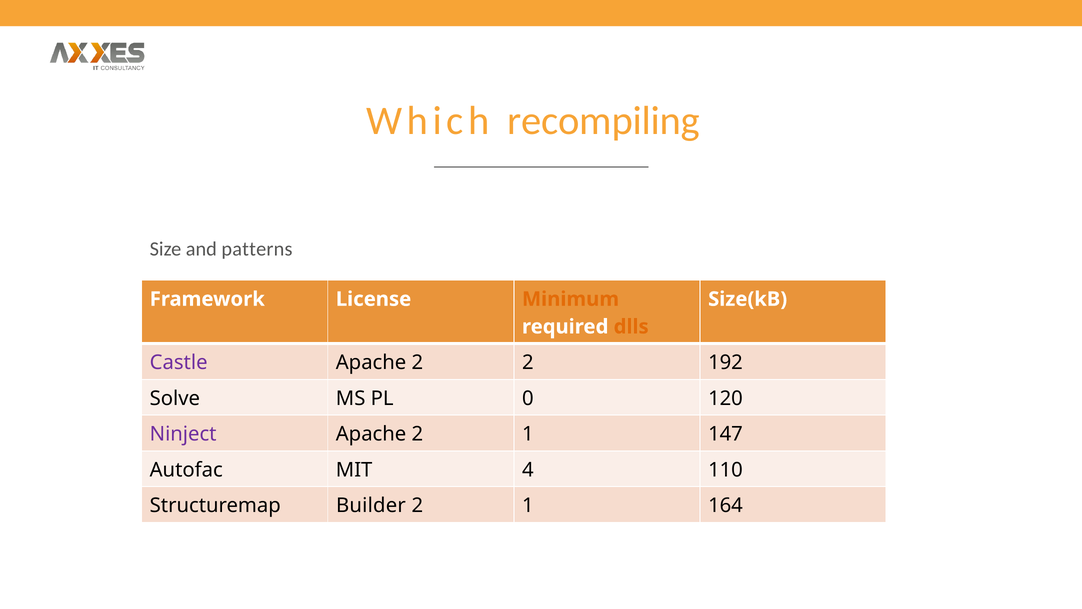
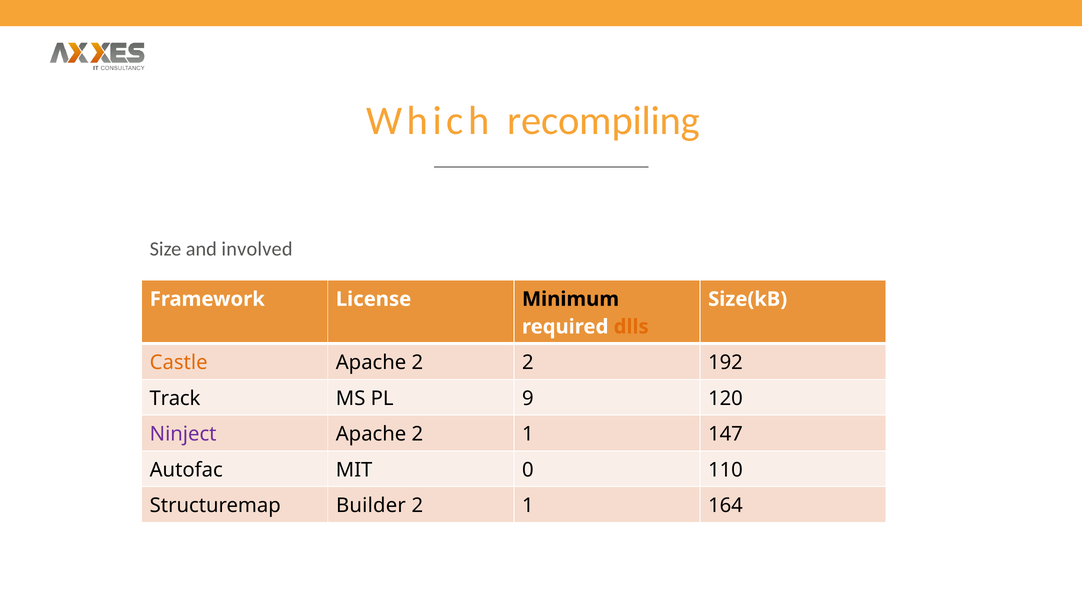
patterns: patterns -> involved
Minimum colour: orange -> black
Castle colour: purple -> orange
Solve: Solve -> Track
0: 0 -> 9
4: 4 -> 0
